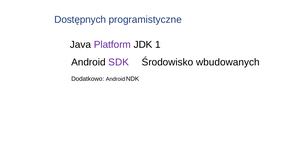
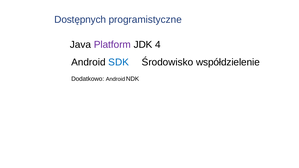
1: 1 -> 4
SDK colour: purple -> blue
wbudowanych: wbudowanych -> współdzielenie
